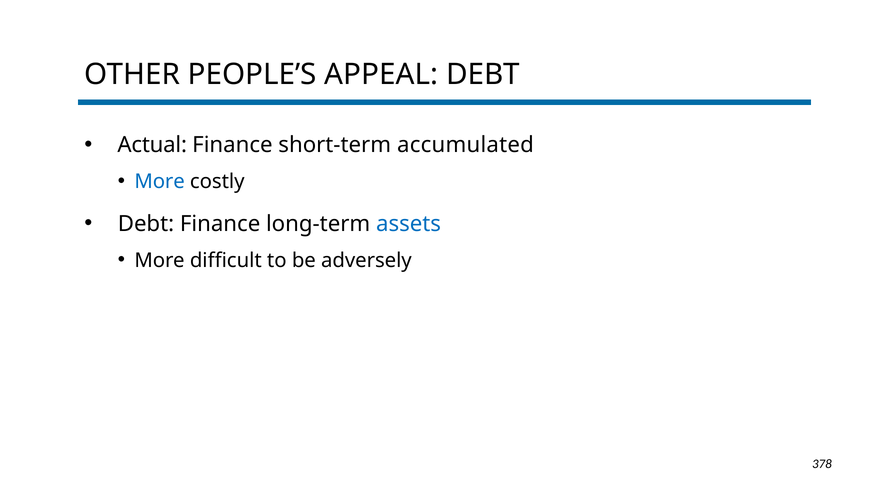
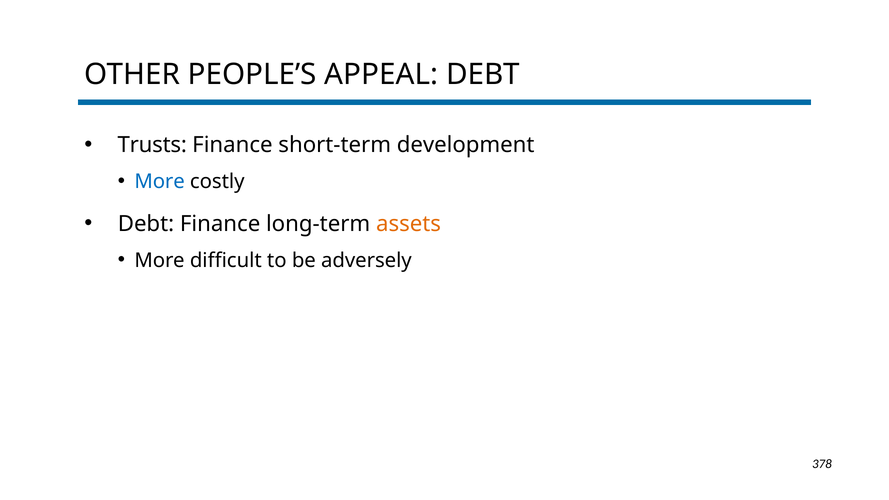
Actual: Actual -> Trusts
accumulated: accumulated -> development
assets colour: blue -> orange
